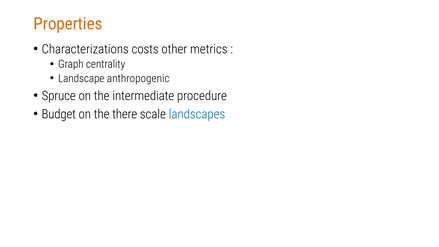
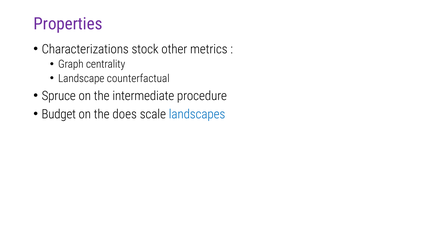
Properties colour: orange -> purple
costs: costs -> stock
anthropogenic: anthropogenic -> counterfactual
there: there -> does
